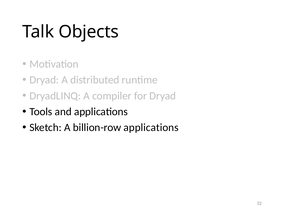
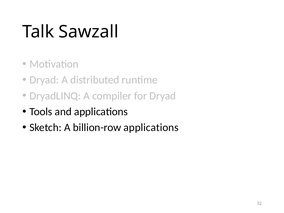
Objects: Objects -> Sawzall
